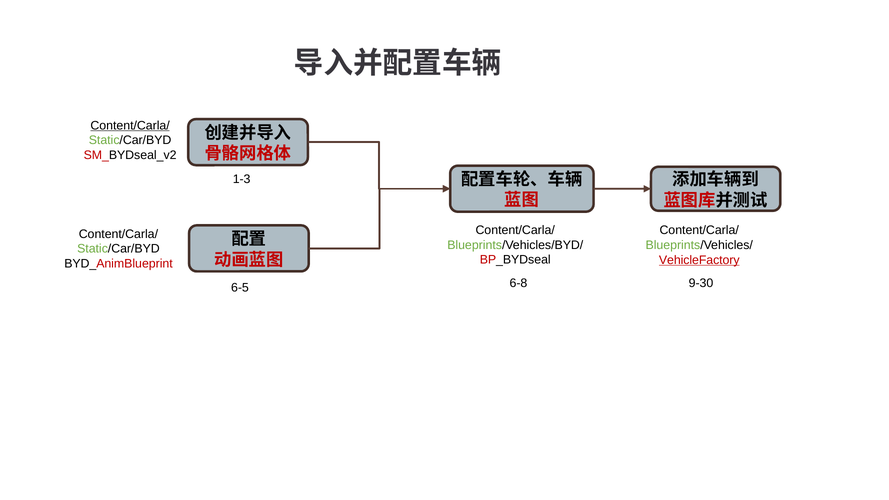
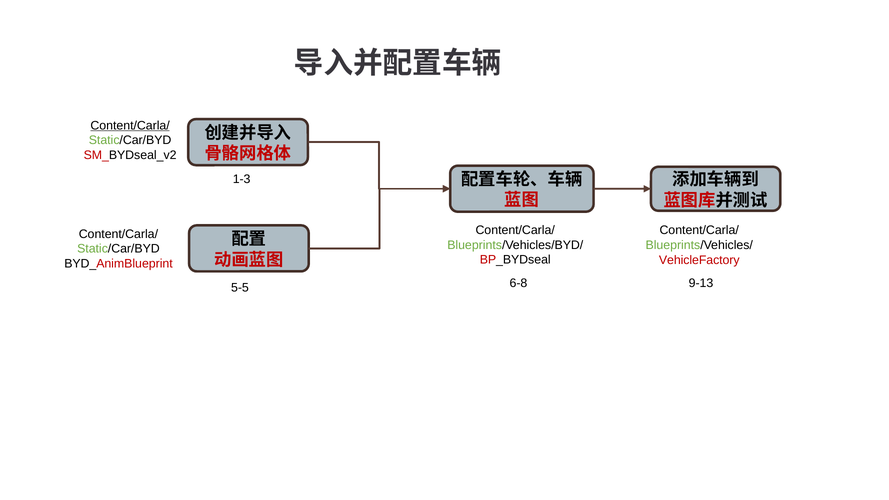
VehicleFactory underline: present -> none
6-5: 6-5 -> 5-5
9-30: 9-30 -> 9-13
